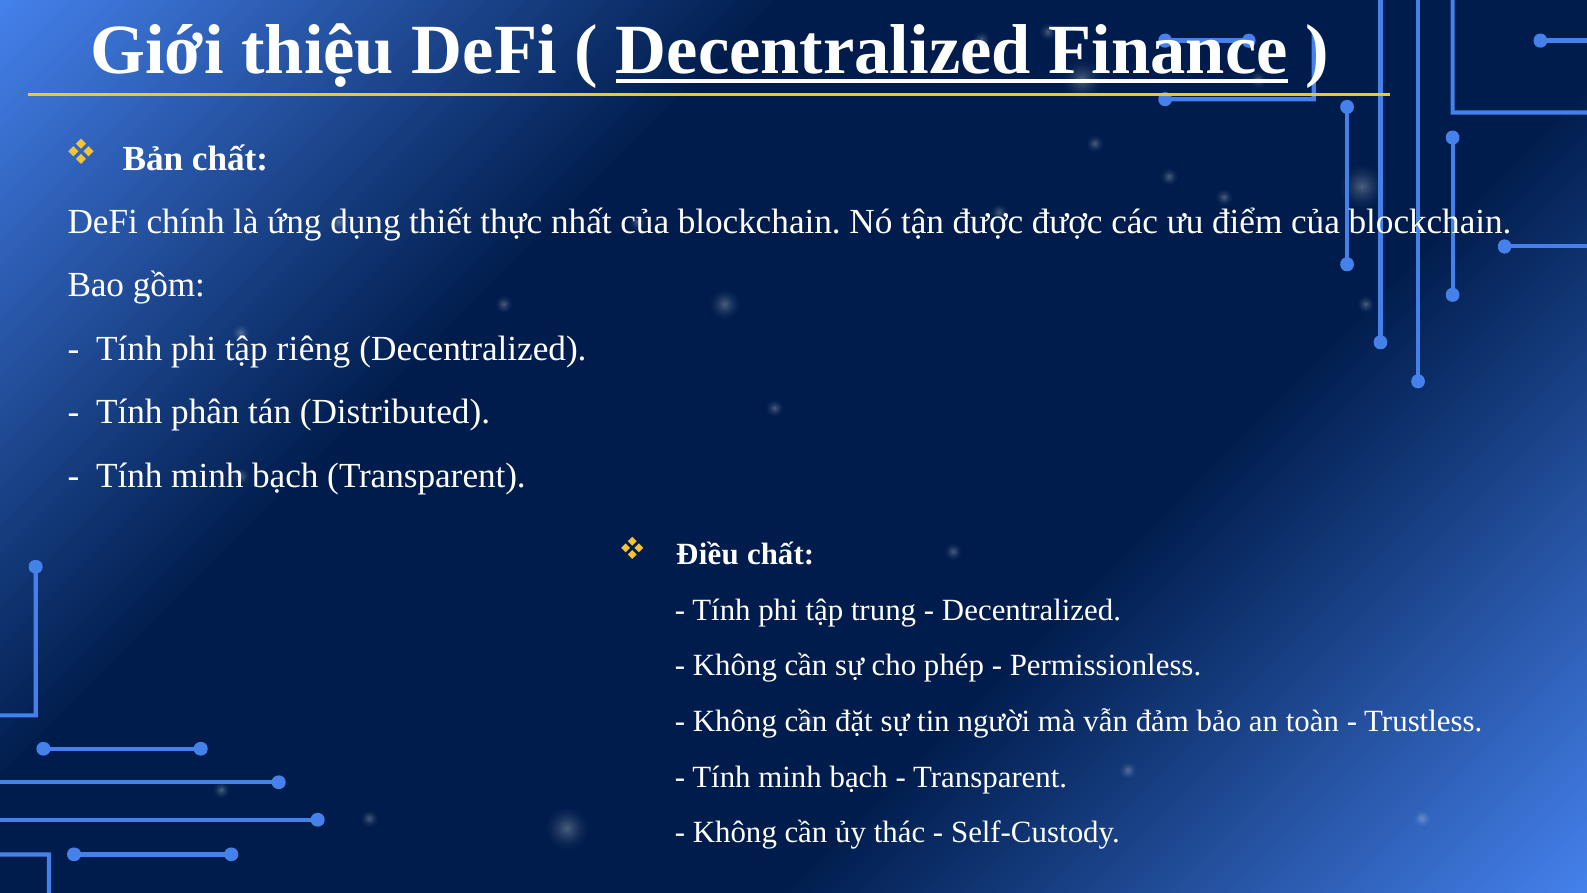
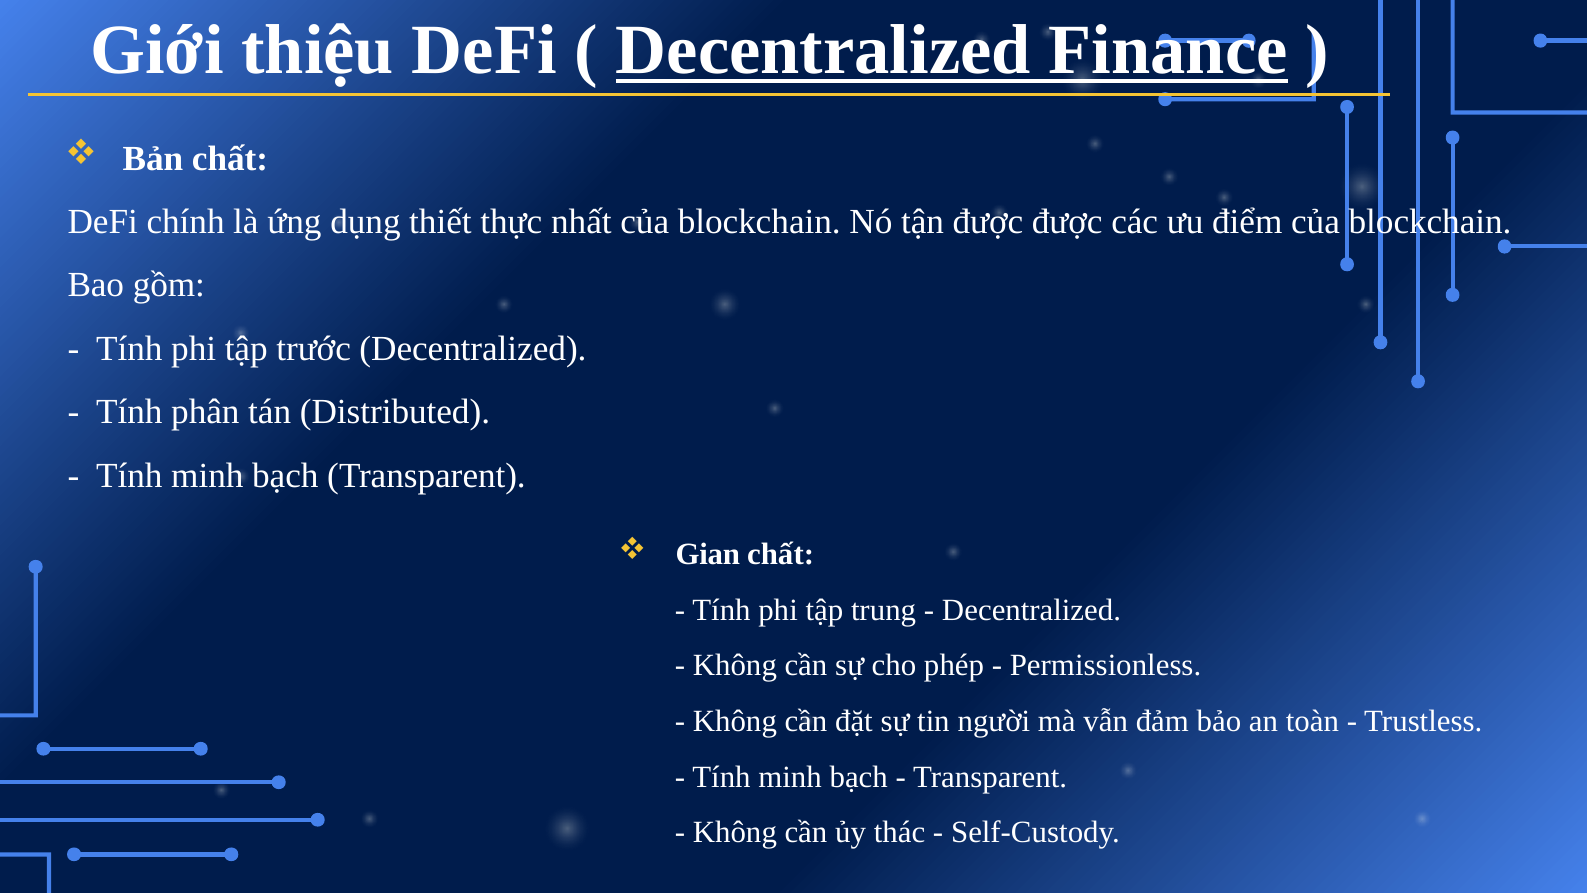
riêng: riêng -> trước
Điều: Điều -> Gian
